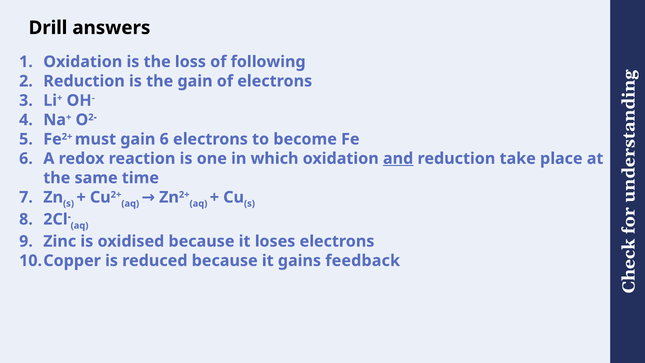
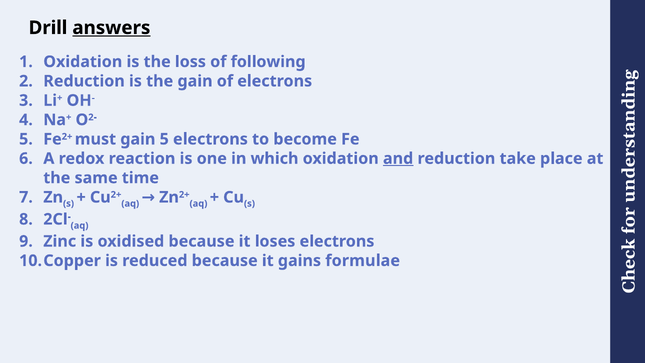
answers underline: none -> present
gain 6: 6 -> 5
feedback: feedback -> formulae
